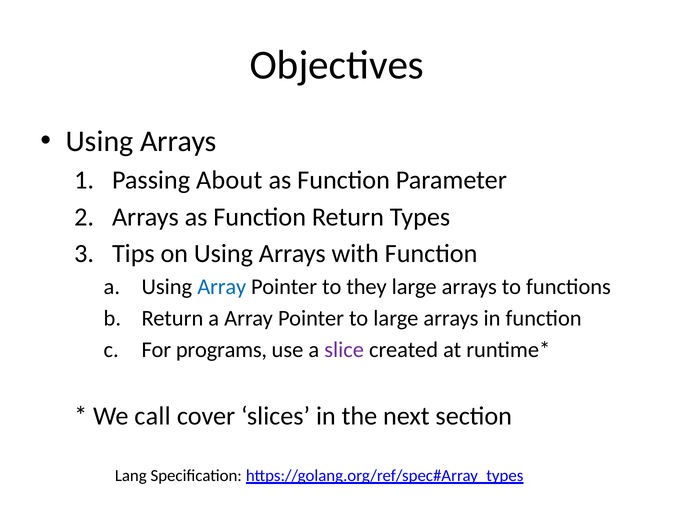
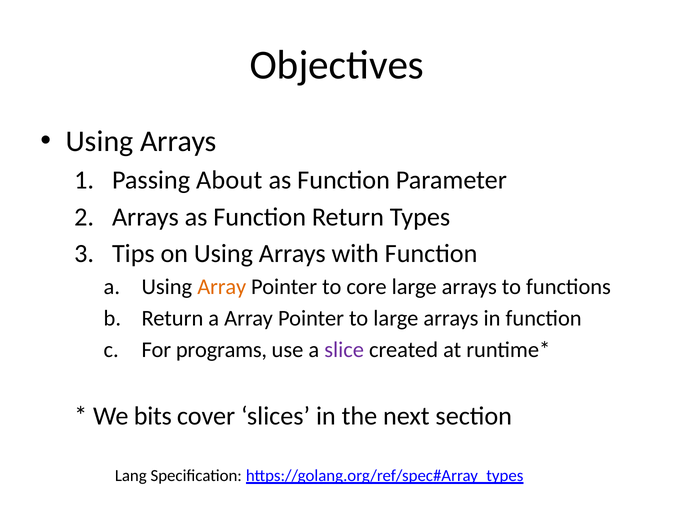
Array at (222, 287) colour: blue -> orange
they: they -> core
call: call -> bits
